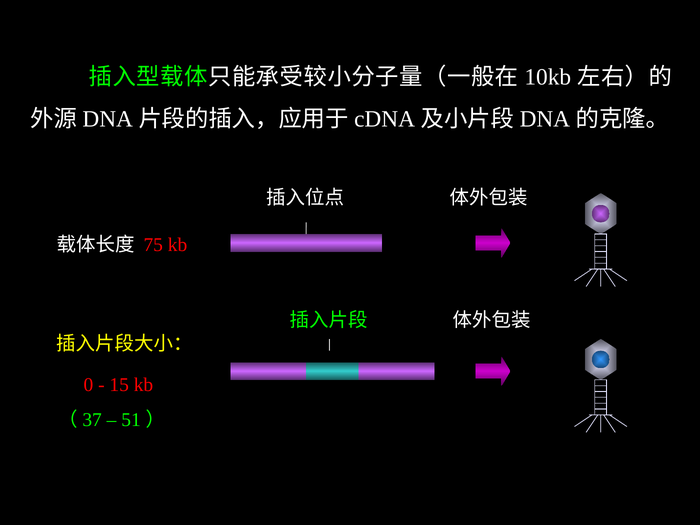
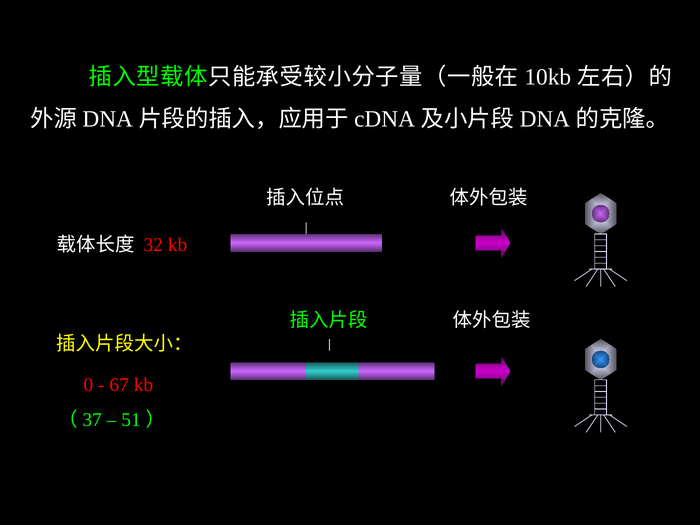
75: 75 -> 32
15: 15 -> 67
